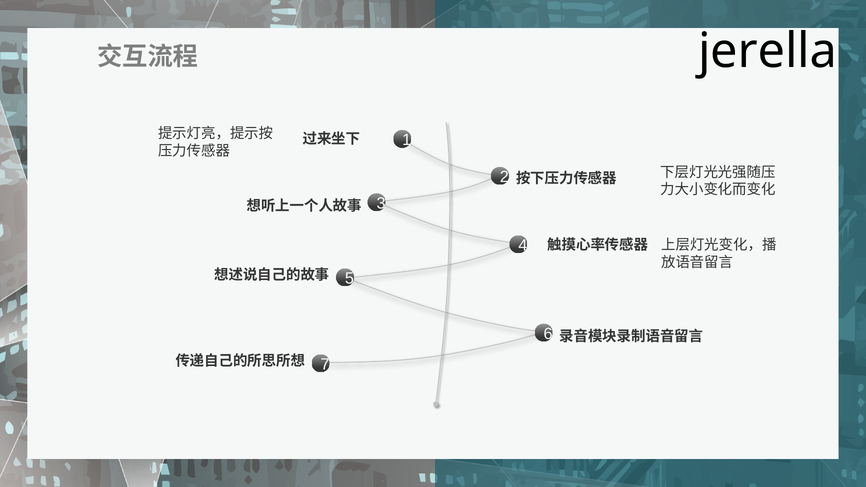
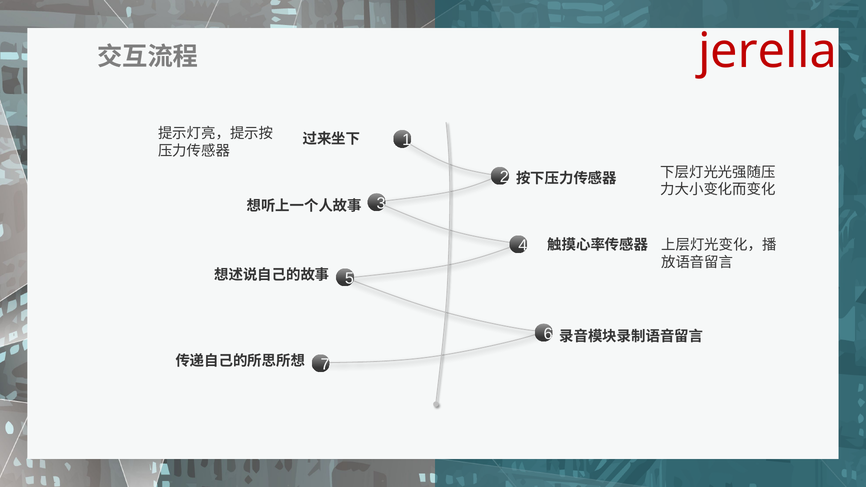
jerella colour: black -> red
